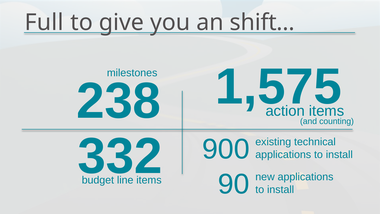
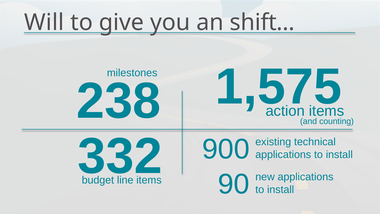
Full: Full -> Will
